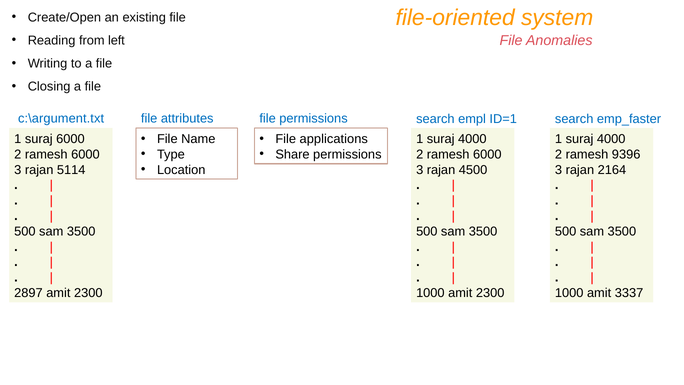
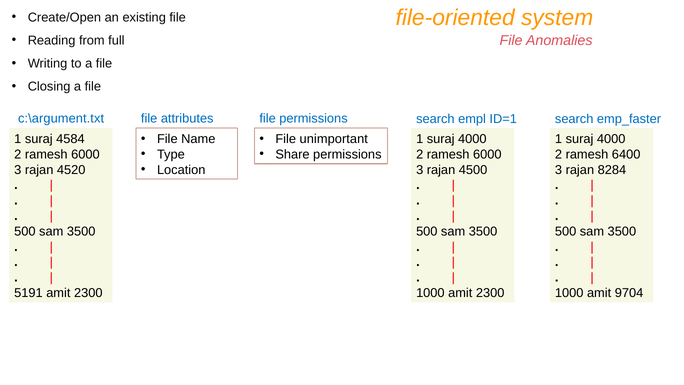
left: left -> full
applications: applications -> unimportant
suraj 6000: 6000 -> 4584
9396: 9396 -> 6400
5114: 5114 -> 4520
2164: 2164 -> 8284
2897: 2897 -> 5191
3337: 3337 -> 9704
